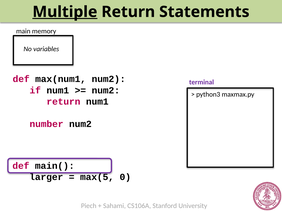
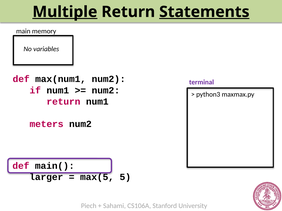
Statements underline: none -> present
number: number -> meters
0: 0 -> 5
